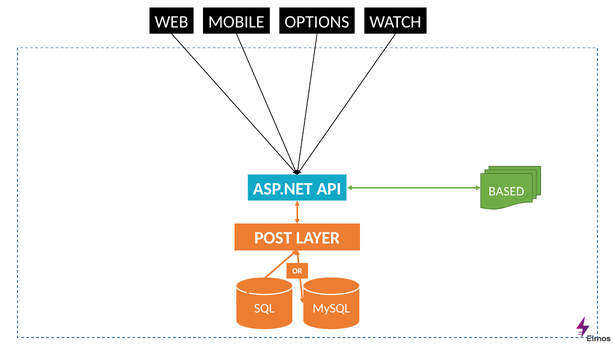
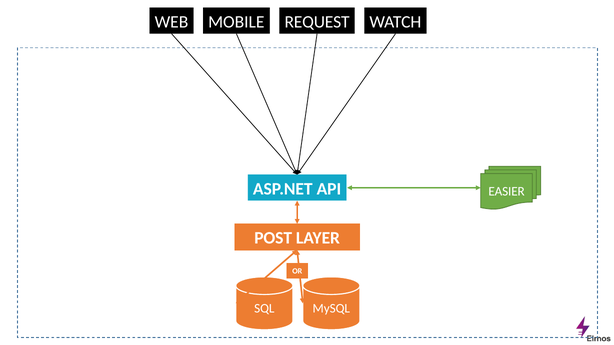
OPTIONS: OPTIONS -> REQUEST
BASED: BASED -> EASIER
